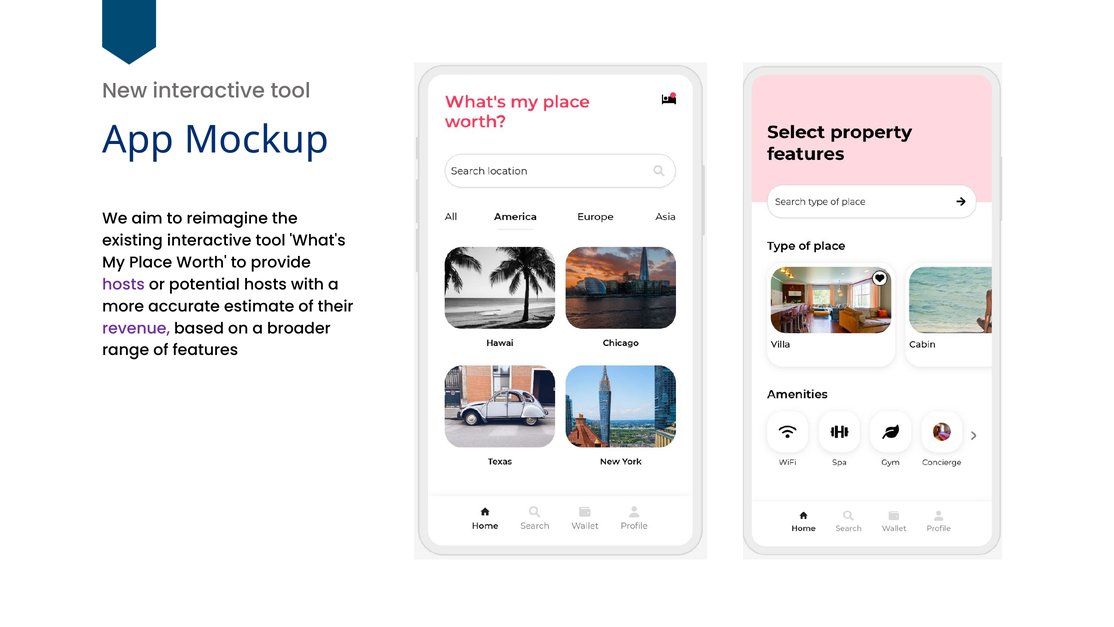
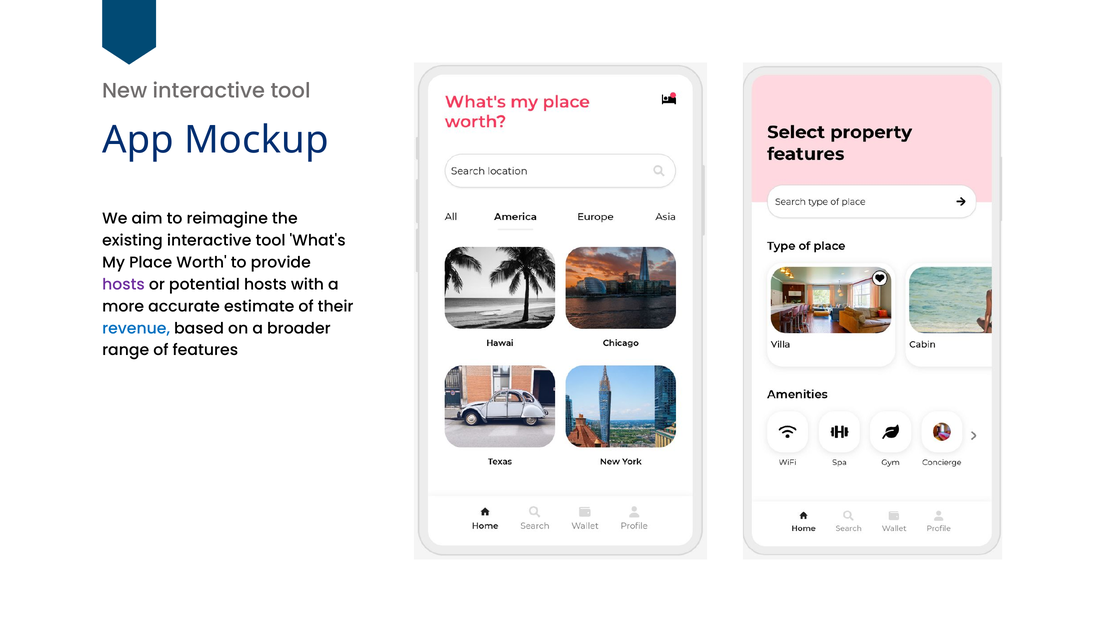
revenue colour: purple -> blue
